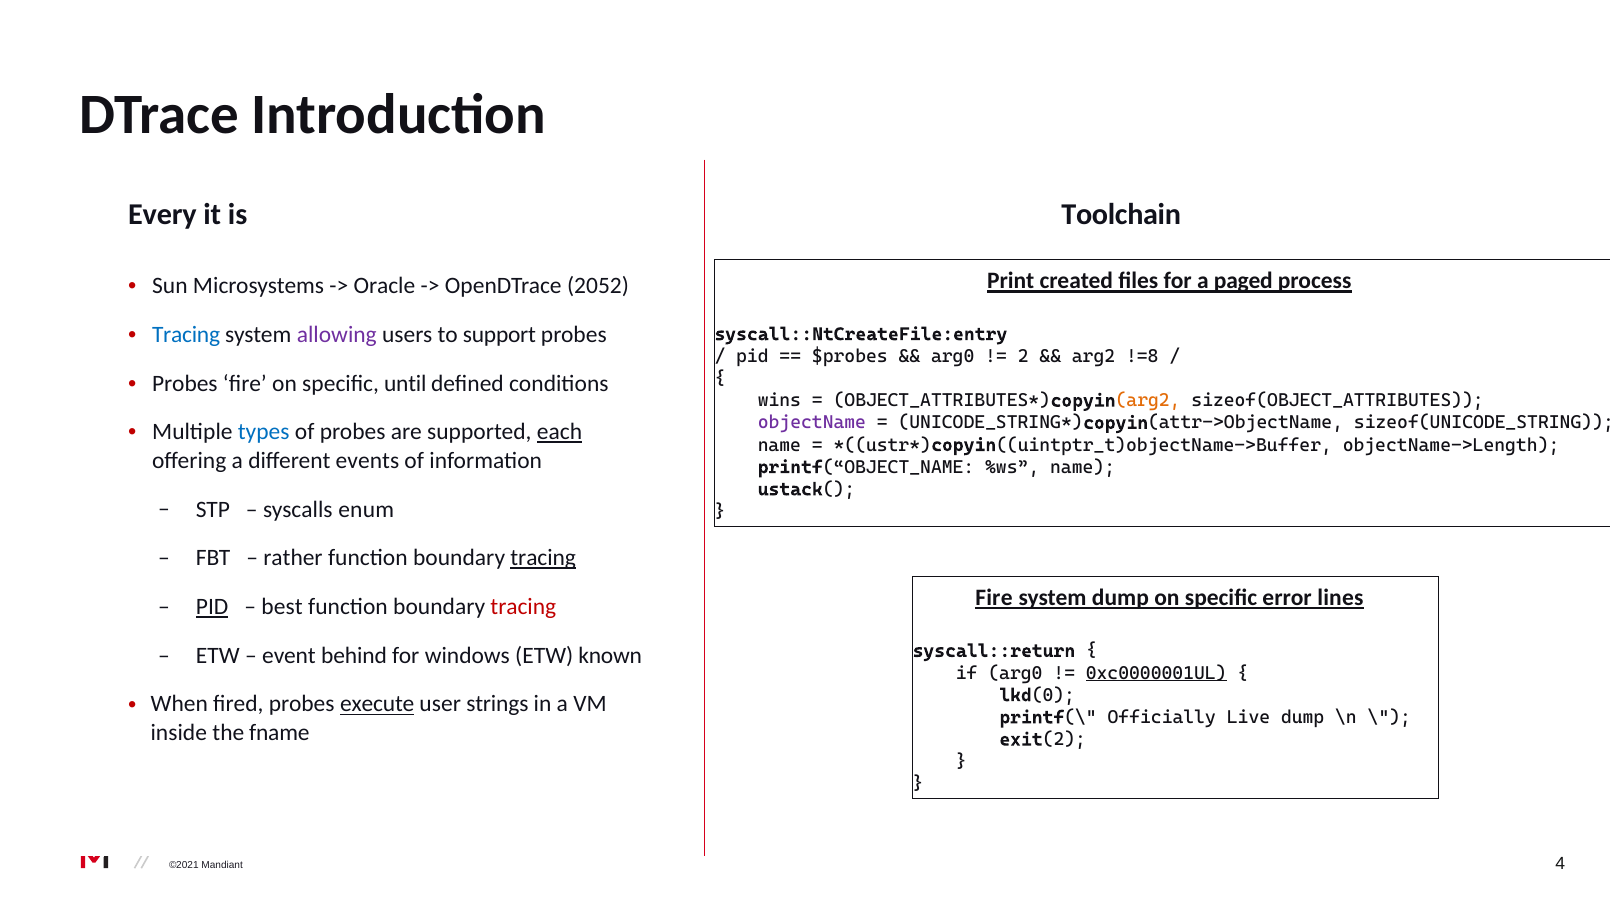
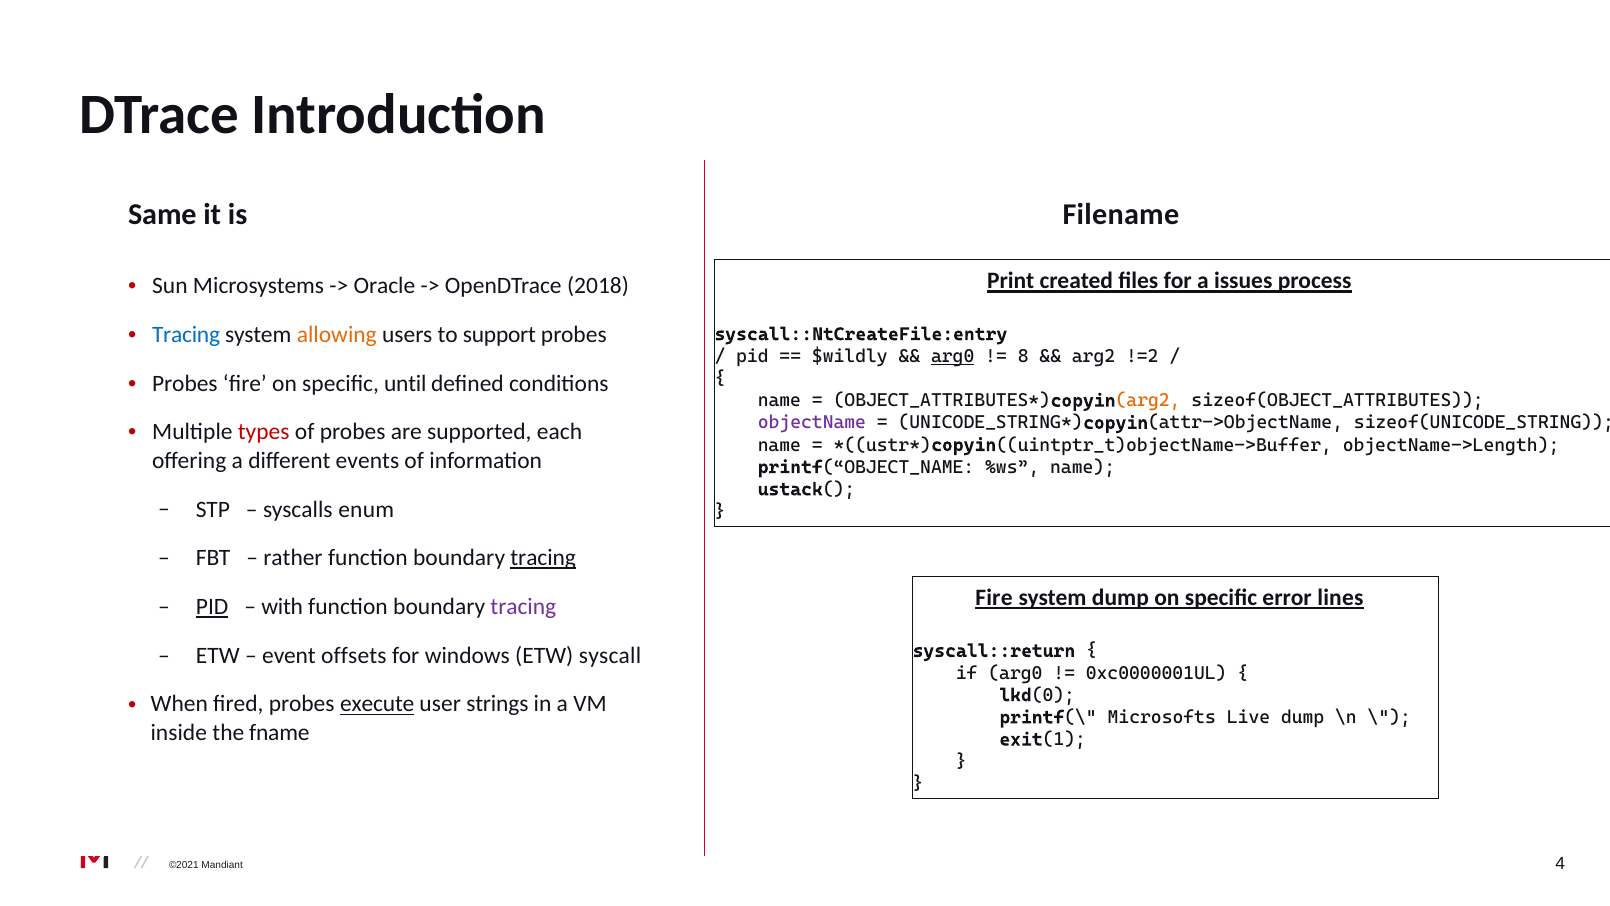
Every: Every -> Same
Toolchain: Toolchain -> Filename
paged: paged -> issues
2052: 2052 -> 2018
allowing colour: purple -> orange
$probes: $probes -> $wildly
arg0 at (953, 356) underline: none -> present
2 at (1023, 356): 2 -> 8
!=8: !=8 -> !=2
wins at (779, 400): wins -> name
types colour: blue -> red
each underline: present -> none
best: best -> with
tracing at (523, 607) colour: red -> purple
behind: behind -> offsets
known: known -> syscall
0xc0000001UL underline: present -> none
Officially: Officially -> Microsofts
2 at (1064, 739): 2 -> 1
